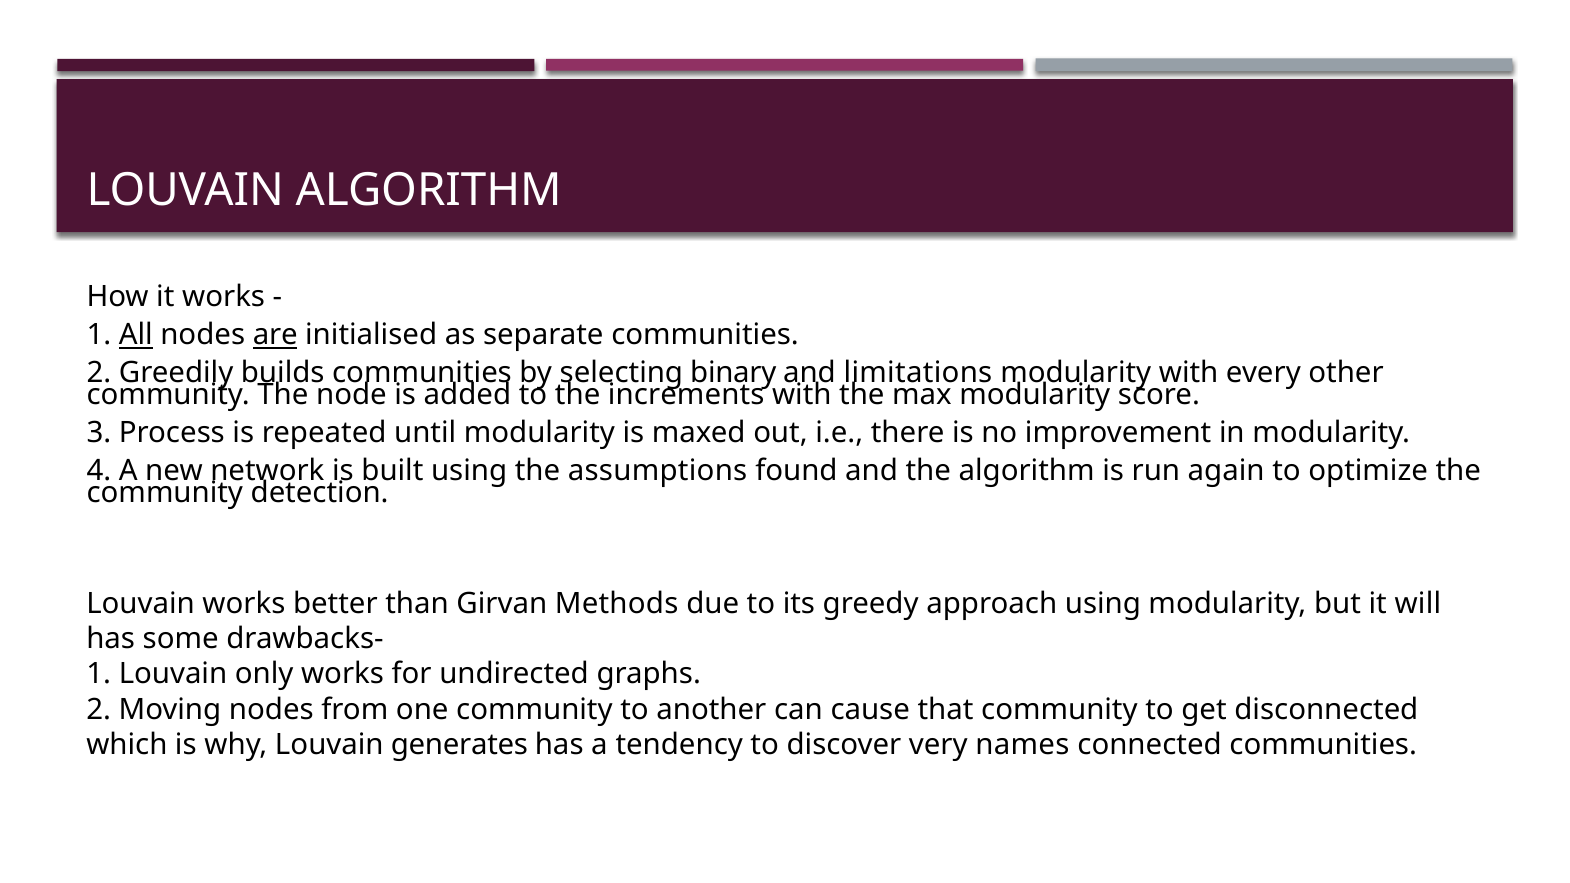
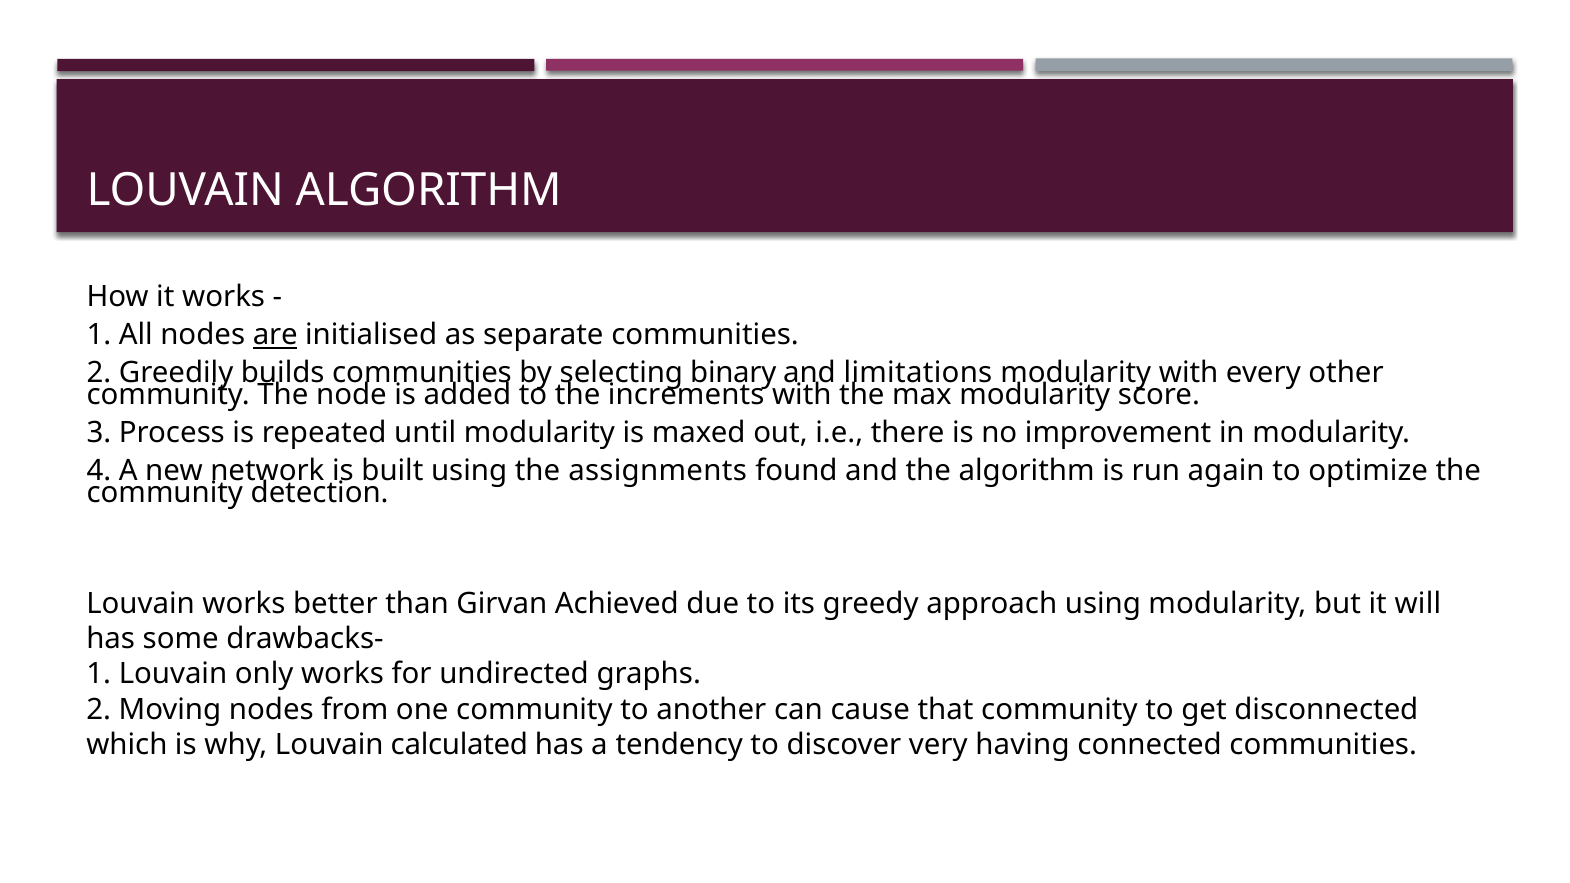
All underline: present -> none
assumptions: assumptions -> assignments
Methods: Methods -> Achieved
generates: generates -> calculated
names: names -> having
